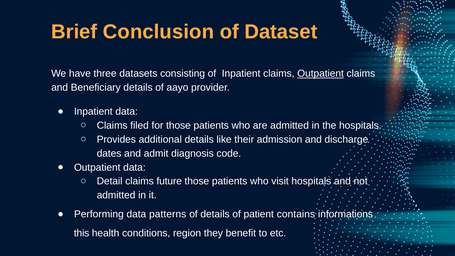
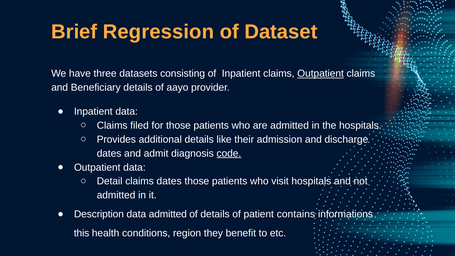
Conclusion: Conclusion -> Regression
code underline: none -> present
claims future: future -> dates
Performing: Performing -> Description
data patterns: patterns -> admitted
